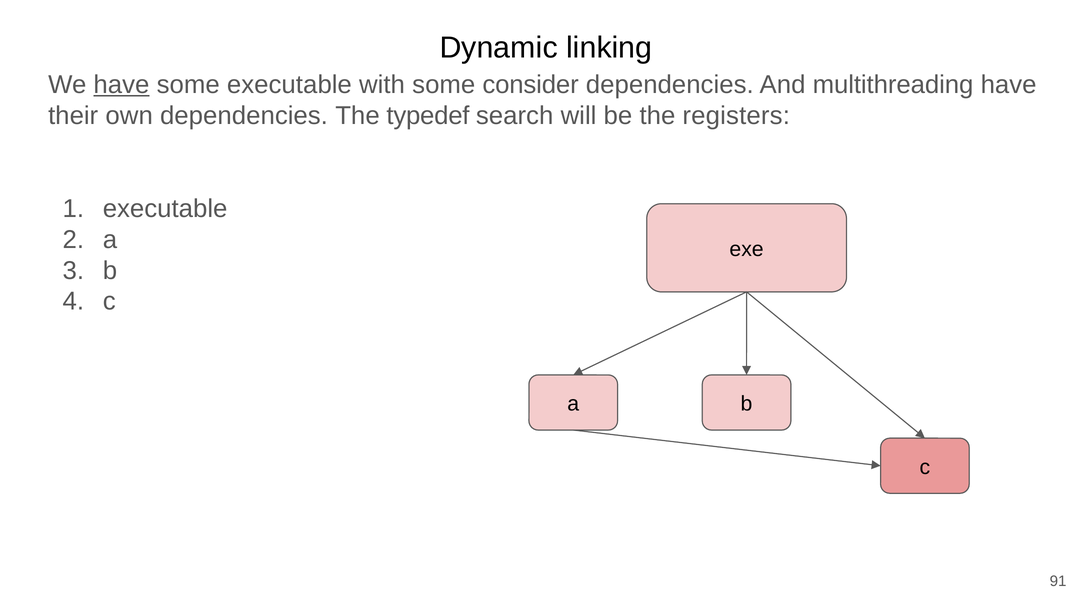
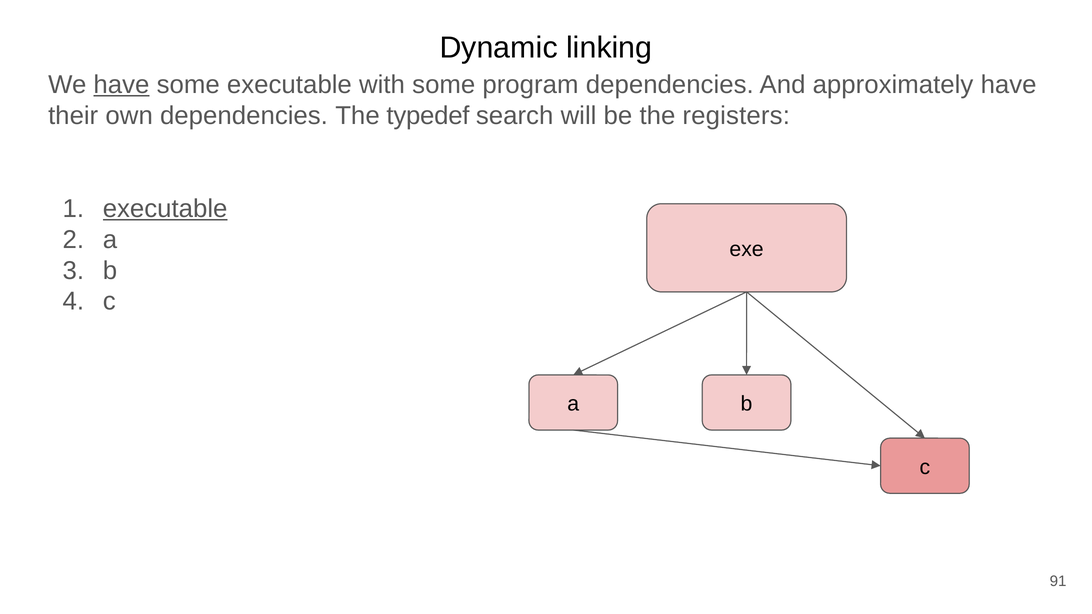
consider: consider -> program
multithreading: multithreading -> approximately
executable at (165, 209) underline: none -> present
